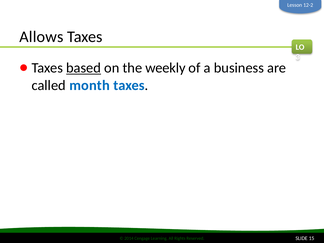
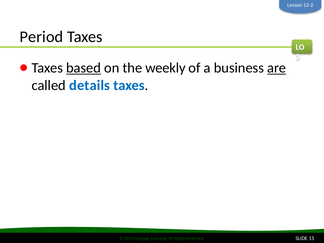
Allows: Allows -> Period
are underline: none -> present
month: month -> details
